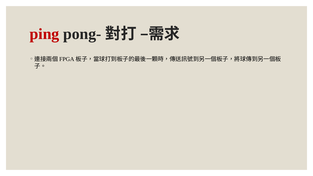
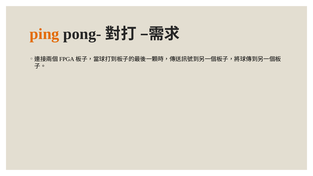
ping colour: red -> orange
